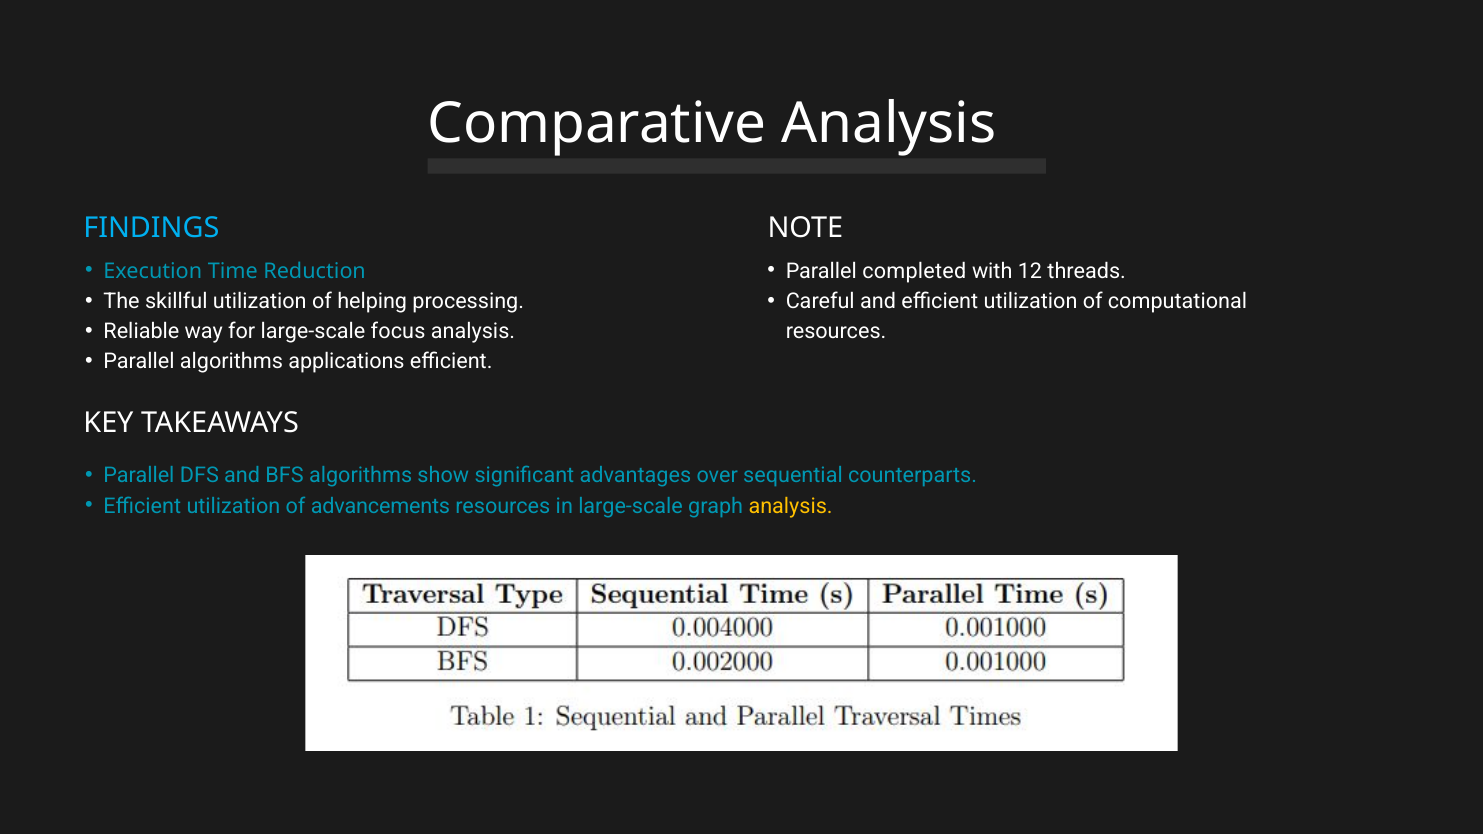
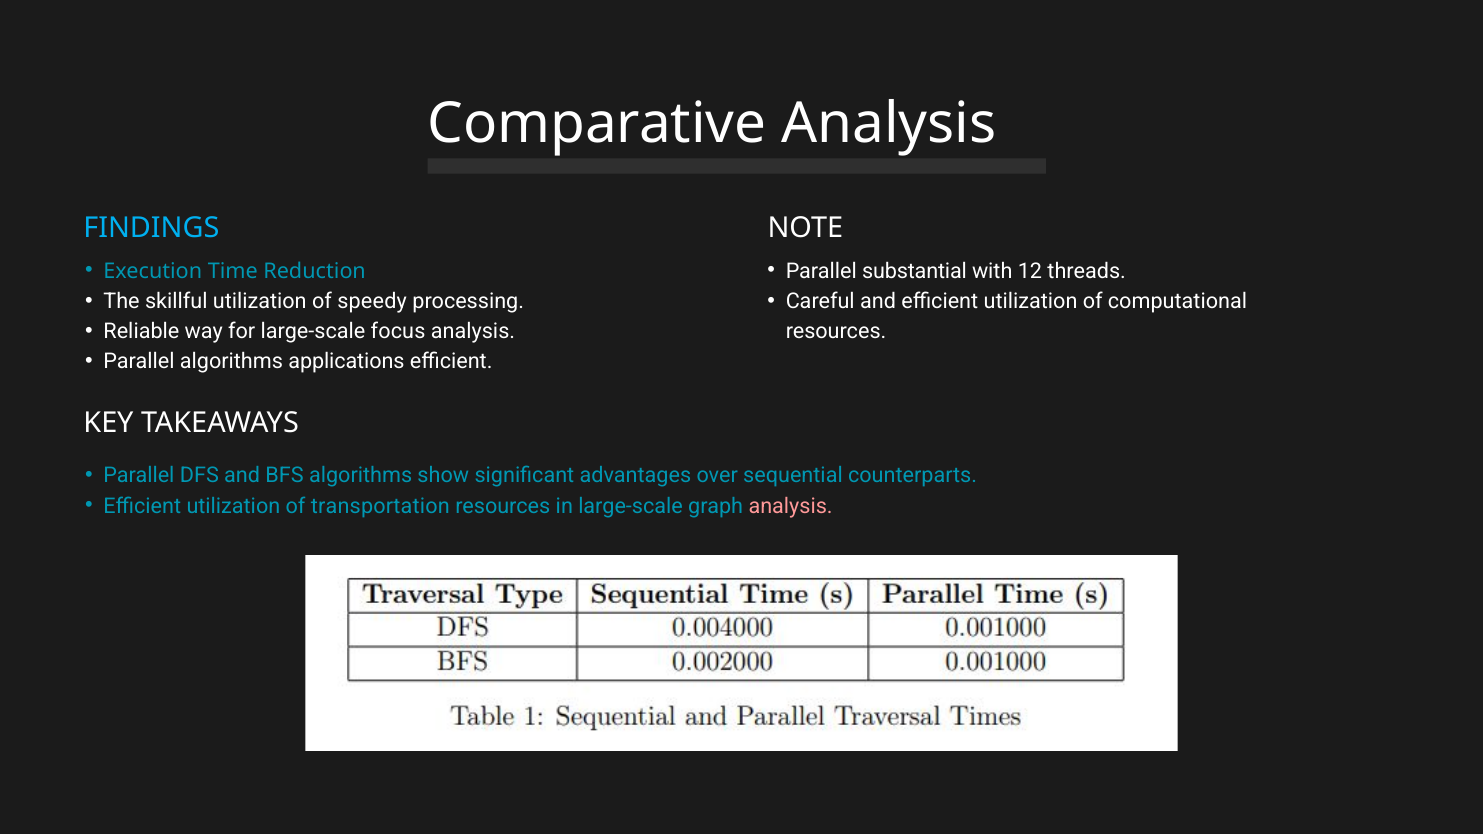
completed: completed -> substantial
helping: helping -> speedy
advancements: advancements -> transportation
analysis at (791, 506) colour: yellow -> pink
